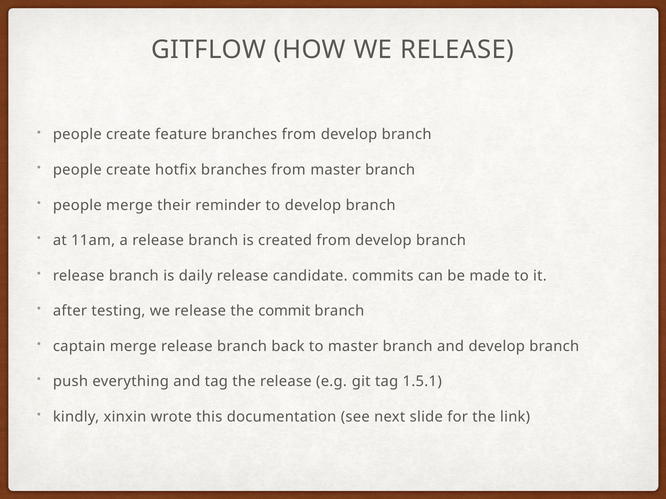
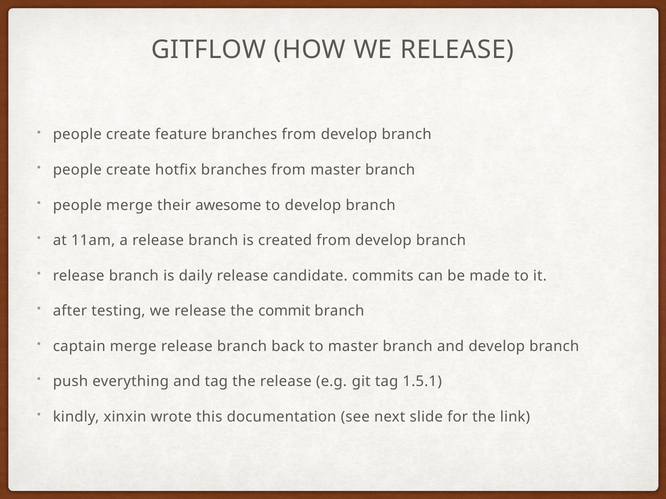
reminder: reminder -> awesome
